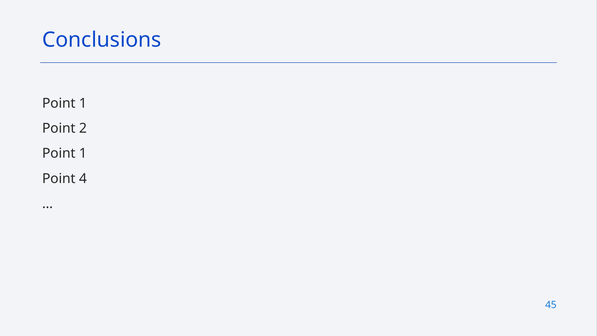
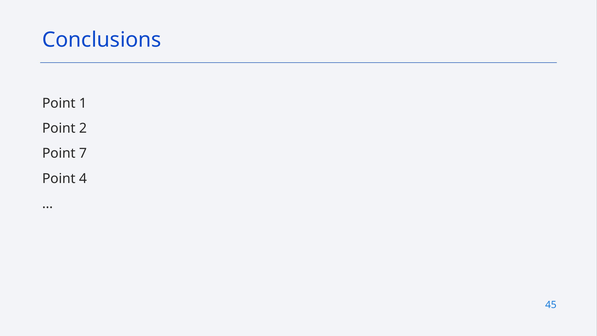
1 at (83, 153): 1 -> 7
